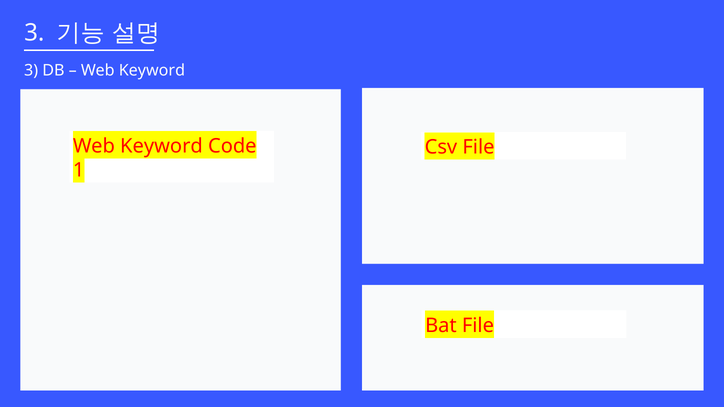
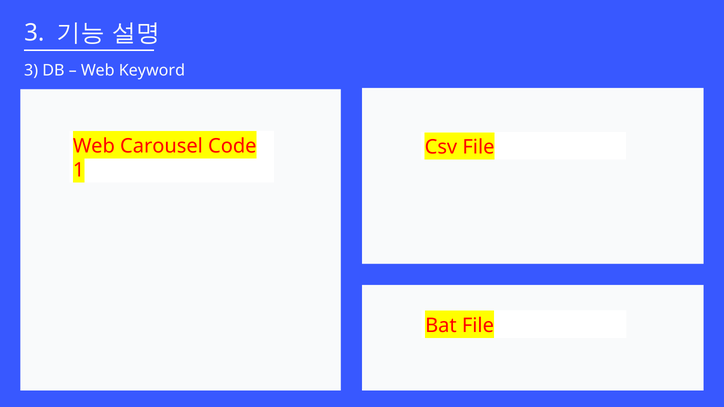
Keyword at (161, 146): Keyword -> Carousel
